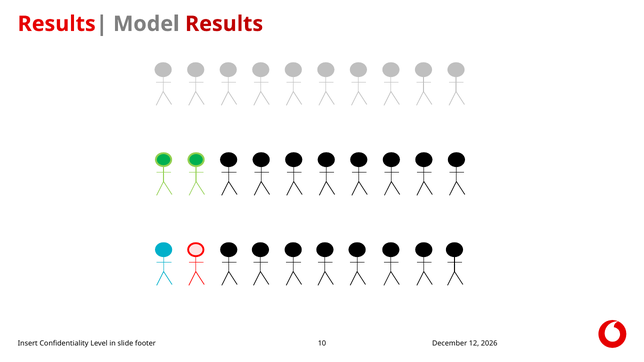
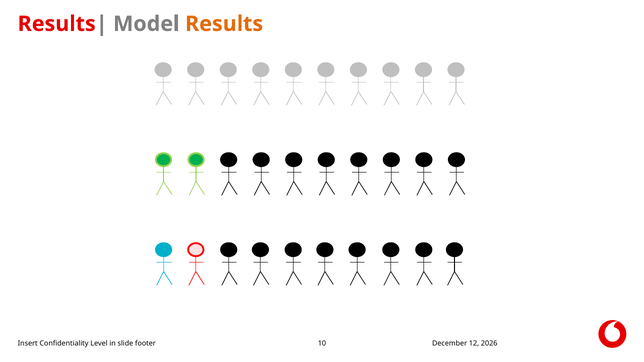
Results colour: red -> orange
